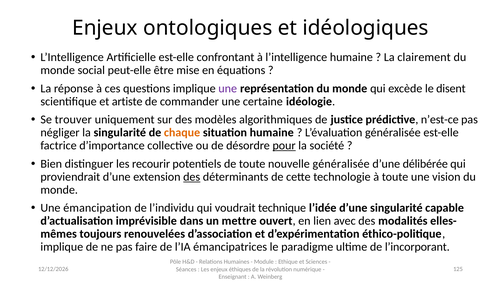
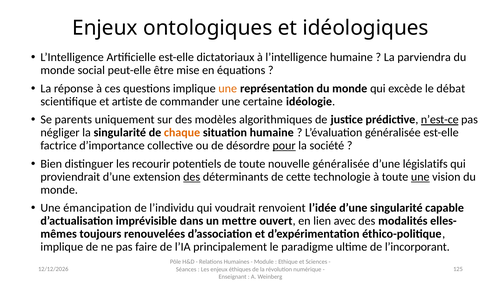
confrontant: confrontant -> dictatoriaux
clairement: clairement -> parviendra
une at (228, 88) colour: purple -> orange
disent: disent -> débat
trouver: trouver -> parents
n’est-ce underline: none -> present
délibérée: délibérée -> législatifs
une at (420, 177) underline: none -> present
technique: technique -> renvoient
émancipatrices: émancipatrices -> principalement
